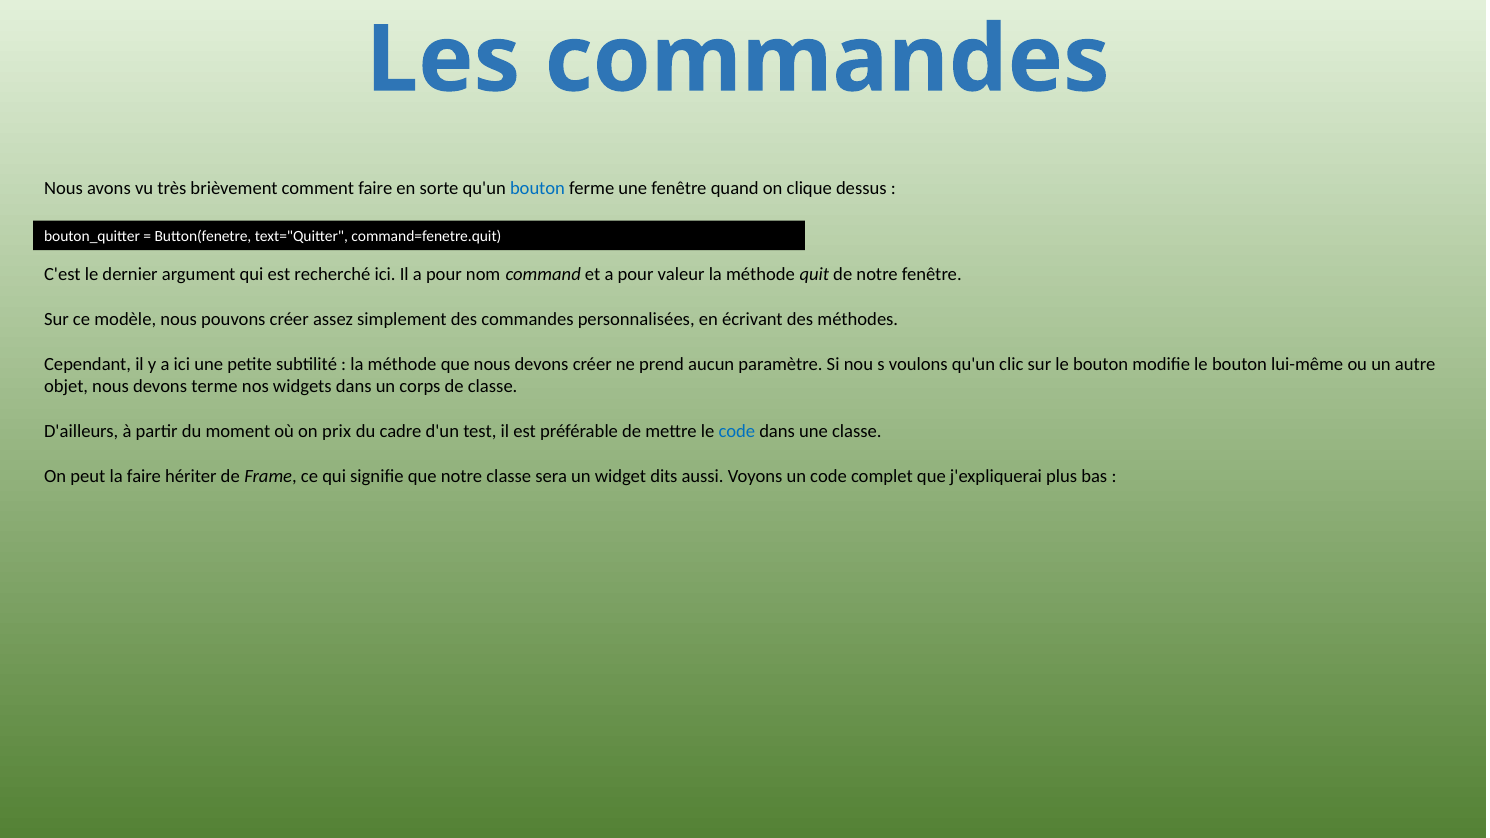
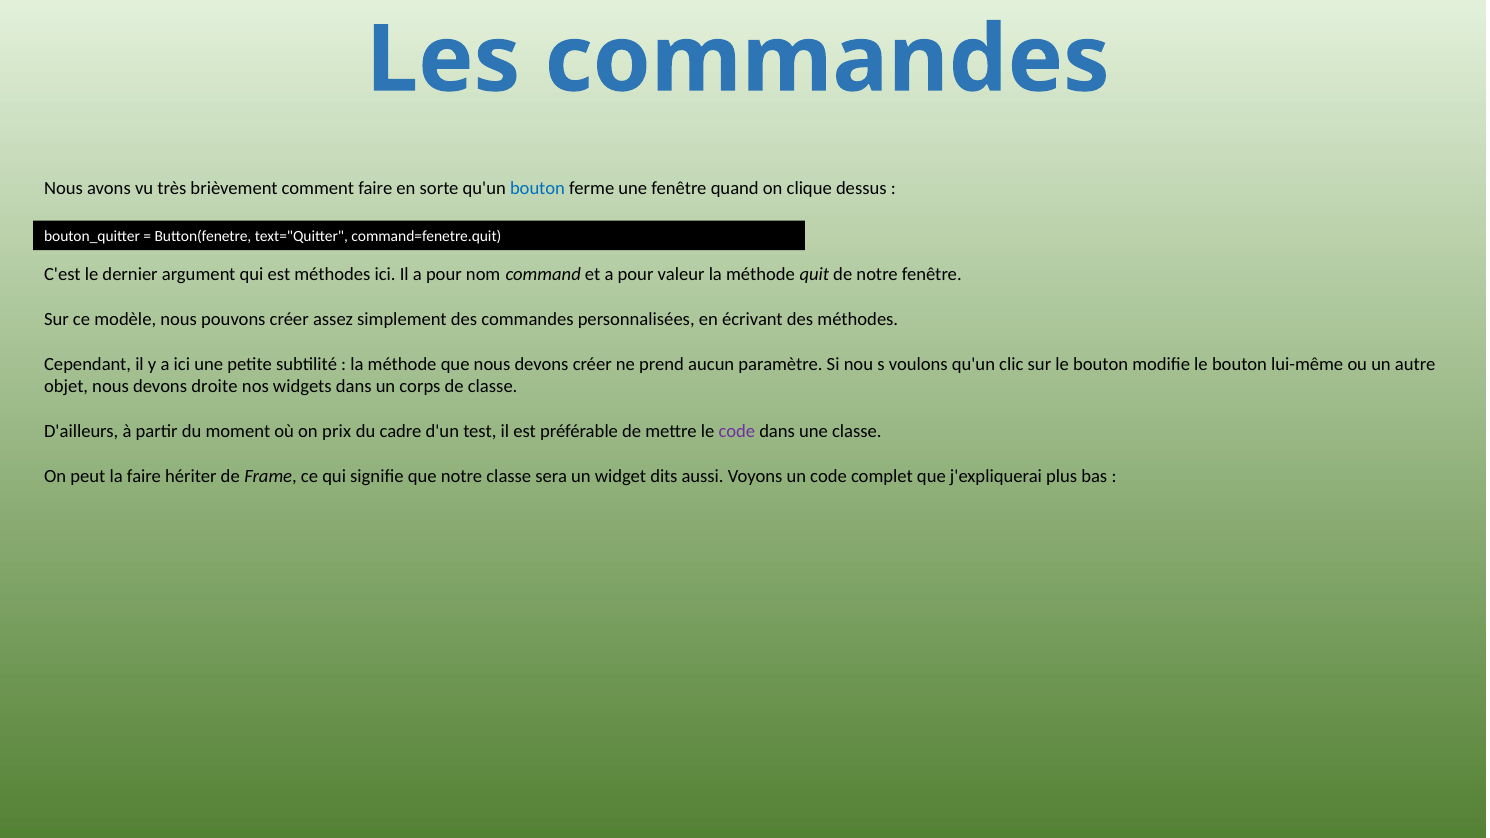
est recherché: recherché -> méthodes
terme: terme -> droite
code at (737, 431) colour: blue -> purple
